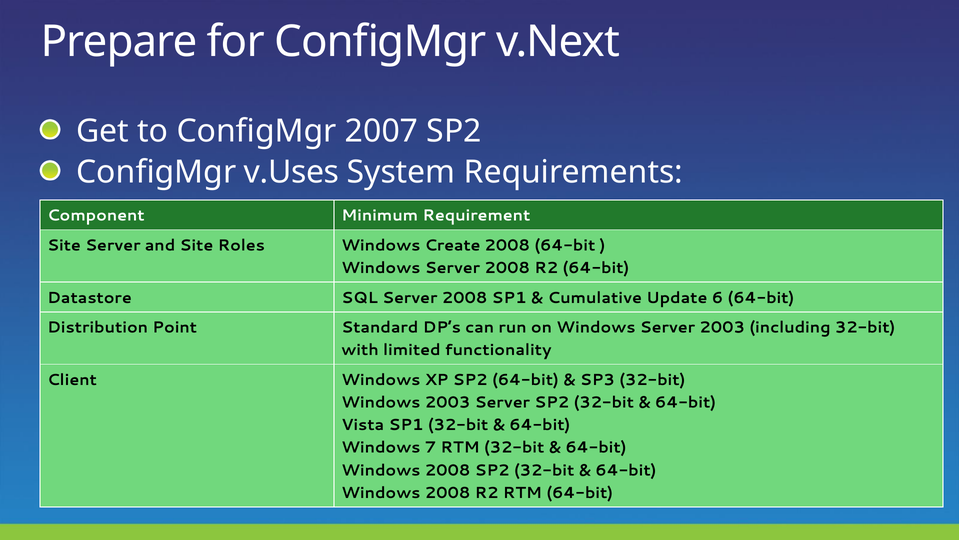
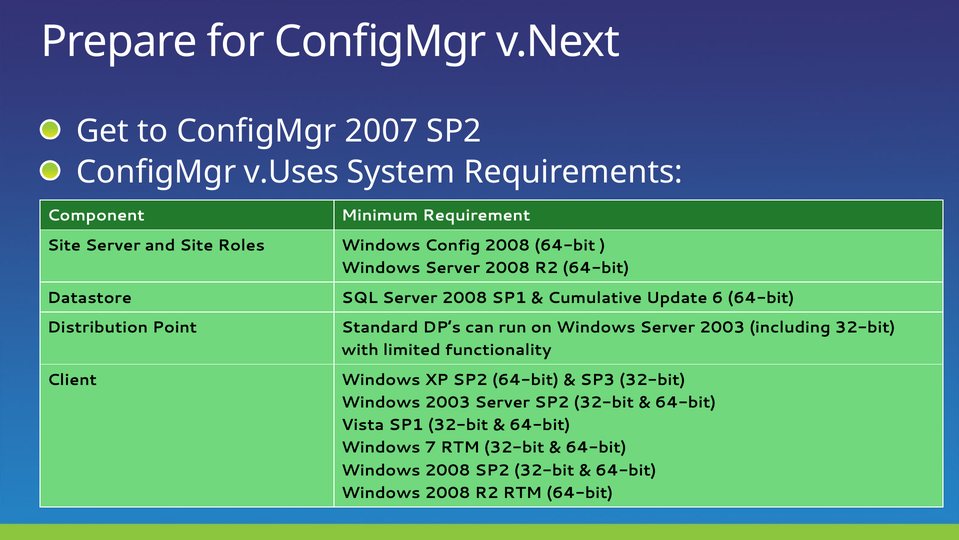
Create: Create -> Config
